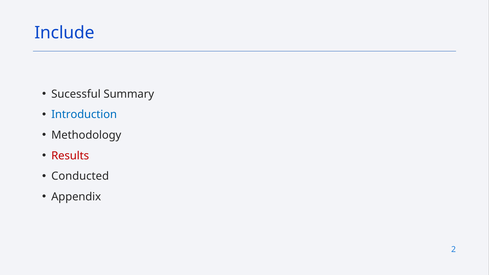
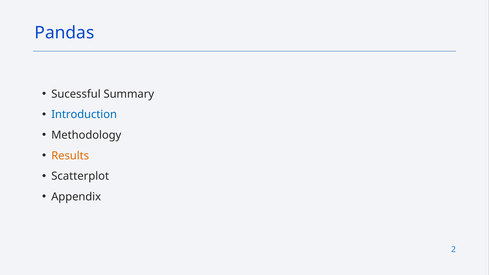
Include: Include -> Pandas
Results colour: red -> orange
Conducted: Conducted -> Scatterplot
